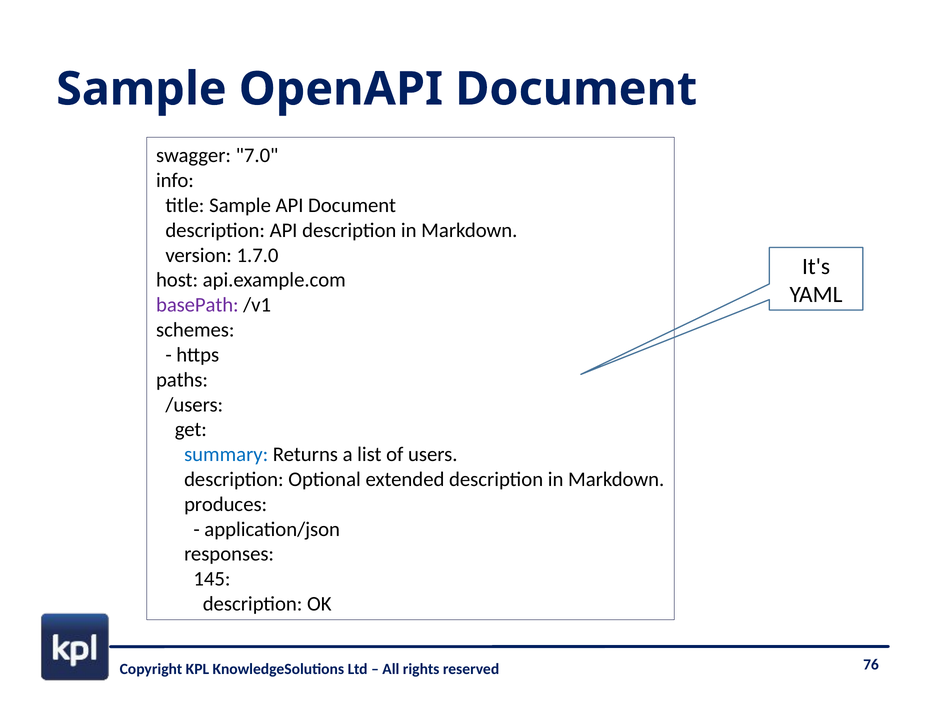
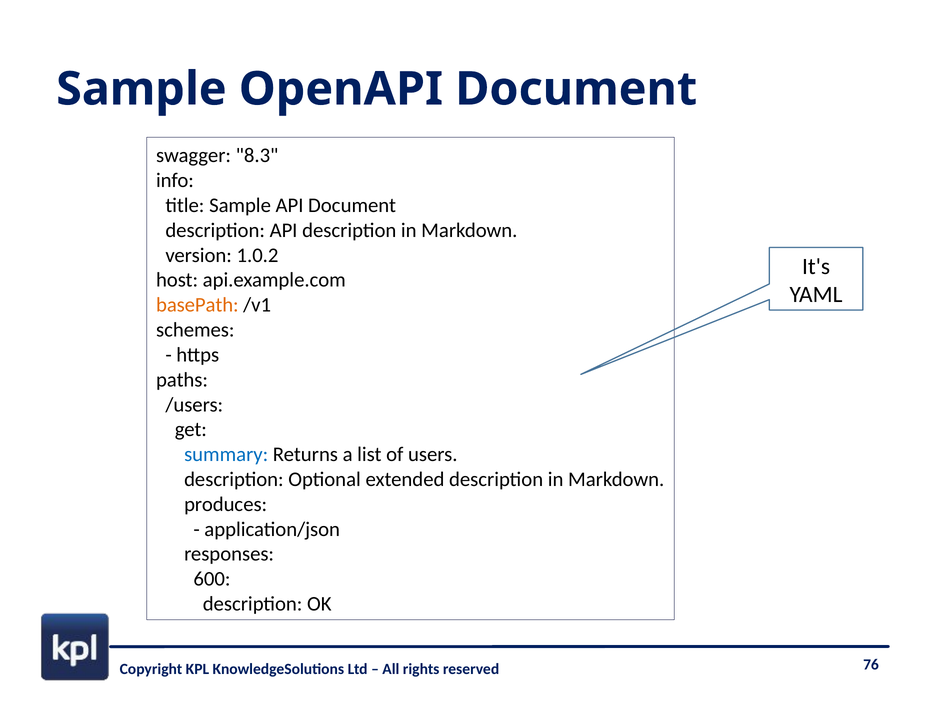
7.0: 7.0 -> 8.3
1.7.0: 1.7.0 -> 1.0.2
basePath colour: purple -> orange
145: 145 -> 600
